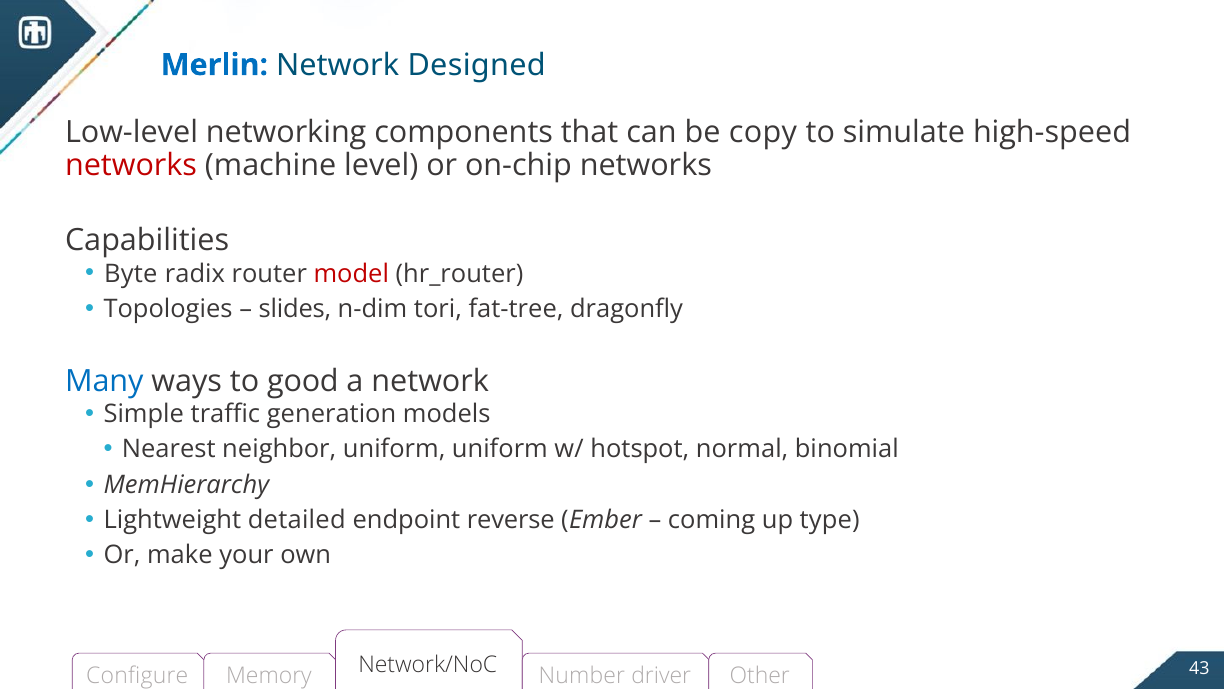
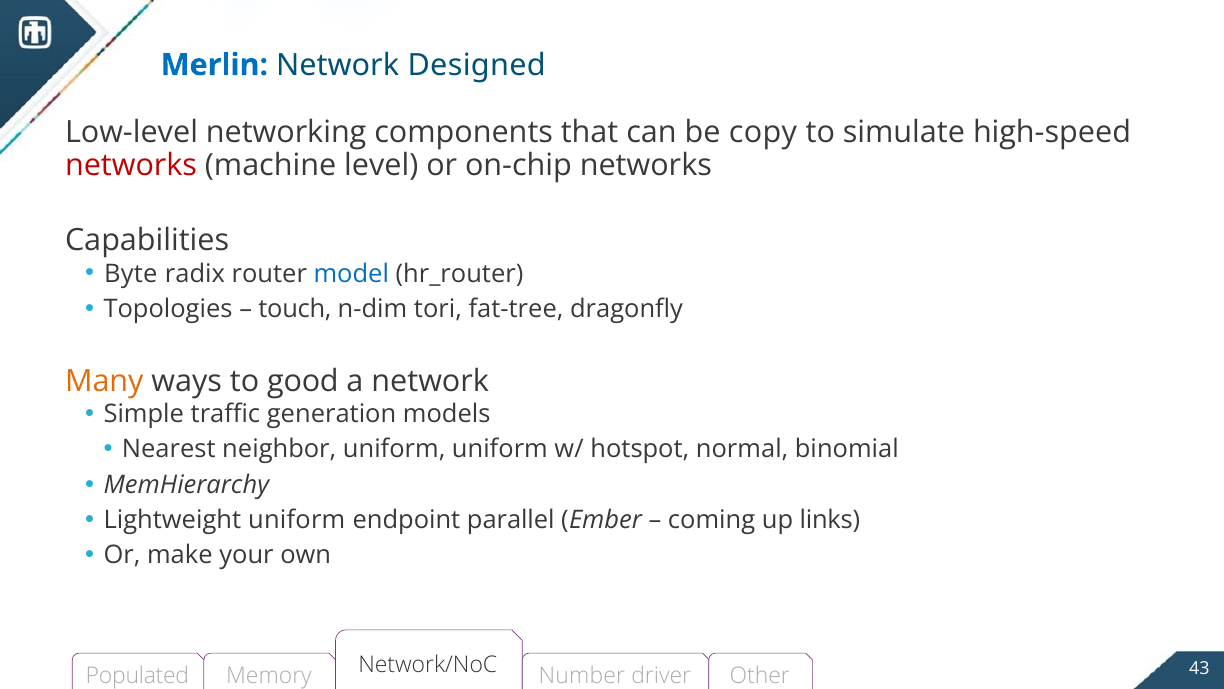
model colour: red -> blue
slides: slides -> touch
Many colour: blue -> orange
Lightweight detailed: detailed -> uniform
reverse: reverse -> parallel
type: type -> links
Configure: Configure -> Populated
